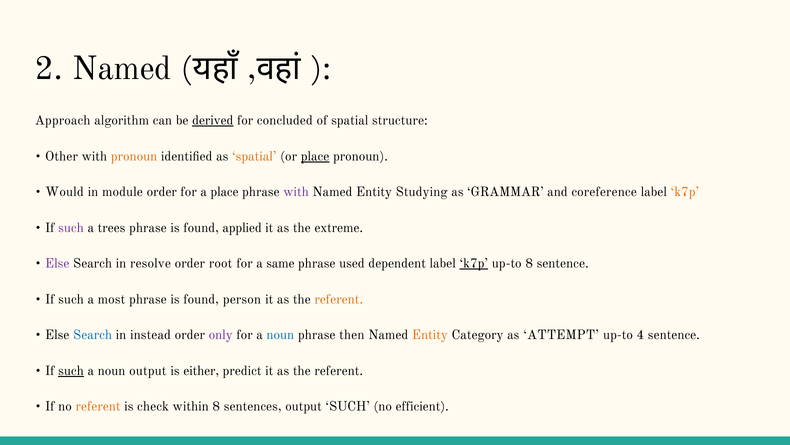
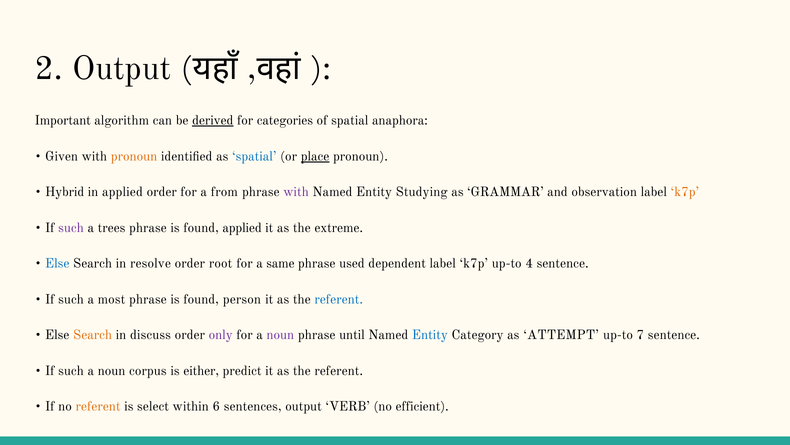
2 Named: Named -> Output
Approach: Approach -> Important
concluded: concluded -> categories
structure: structure -> anaphora
Other: Other -> Given
spatial at (254, 156) colour: orange -> blue
Would: Would -> Hybrid
in module: module -> applied
a place: place -> from
coreference: coreference -> observation
Else at (57, 263) colour: purple -> blue
k7p at (474, 263) underline: present -> none
up-to 8: 8 -> 4
referent at (339, 299) colour: orange -> blue
Search at (93, 335) colour: blue -> orange
instead: instead -> discuss
noun at (280, 335) colour: blue -> purple
then: then -> until
Entity at (430, 335) colour: orange -> blue
4: 4 -> 7
such at (71, 370) underline: present -> none
noun output: output -> corpus
check: check -> select
within 8: 8 -> 6
output SUCH: SUCH -> VERB
